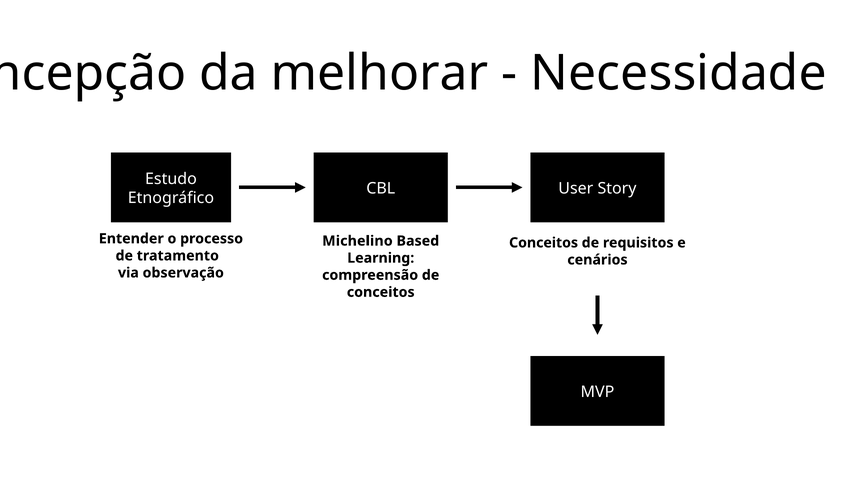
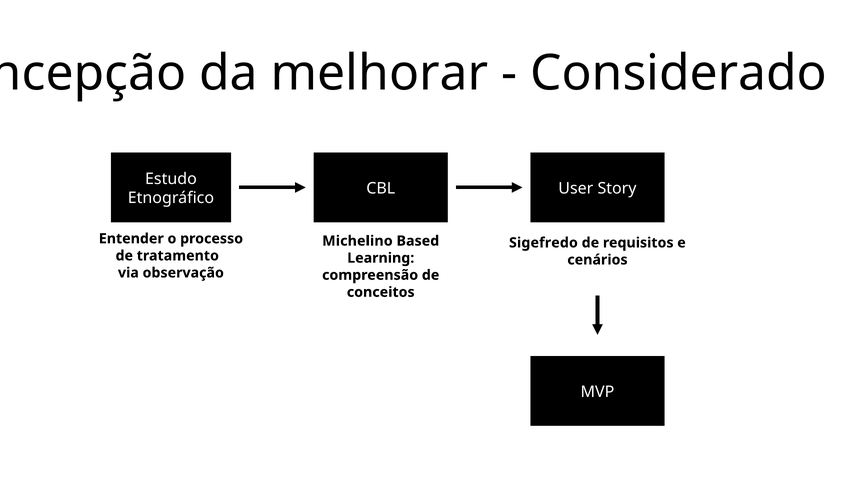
Necessidade: Necessidade -> Considerado
Conceitos at (544, 243): Conceitos -> Sigefredo
